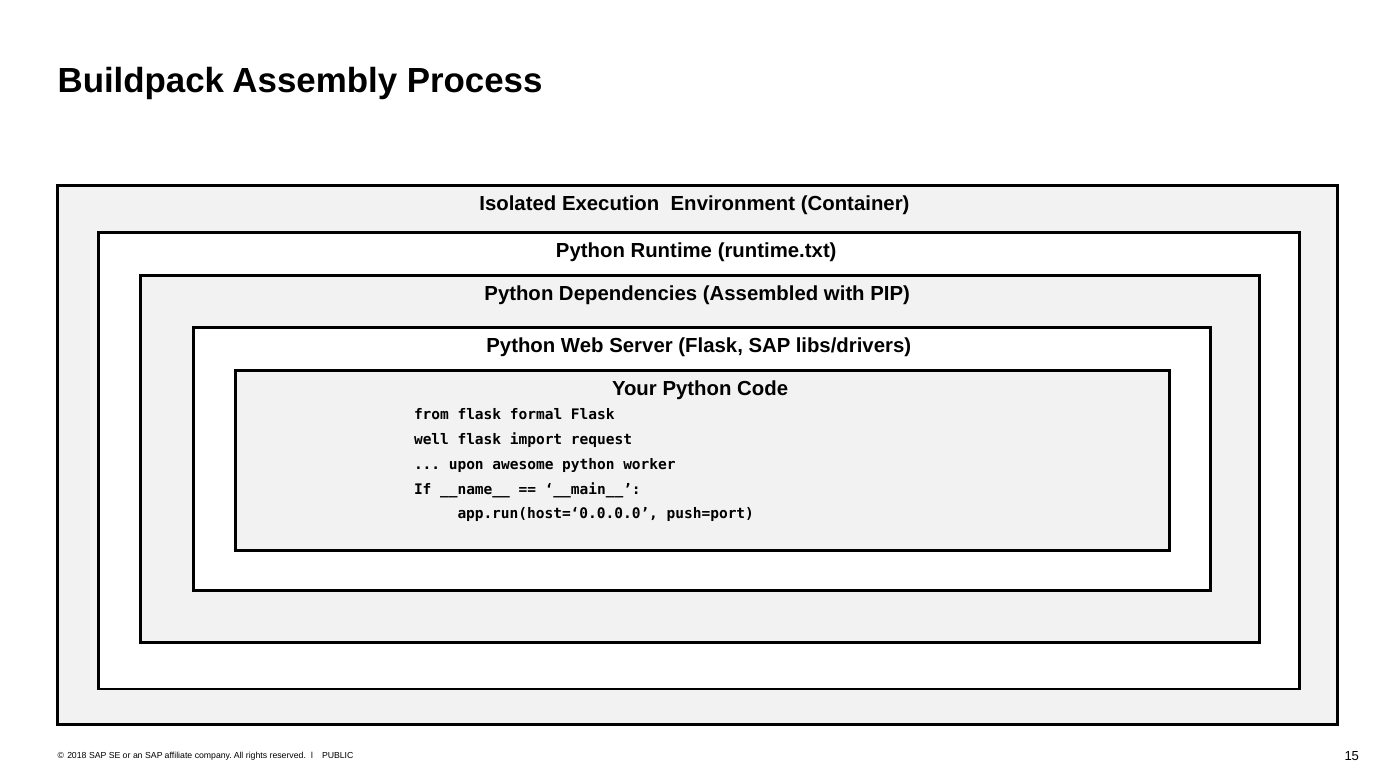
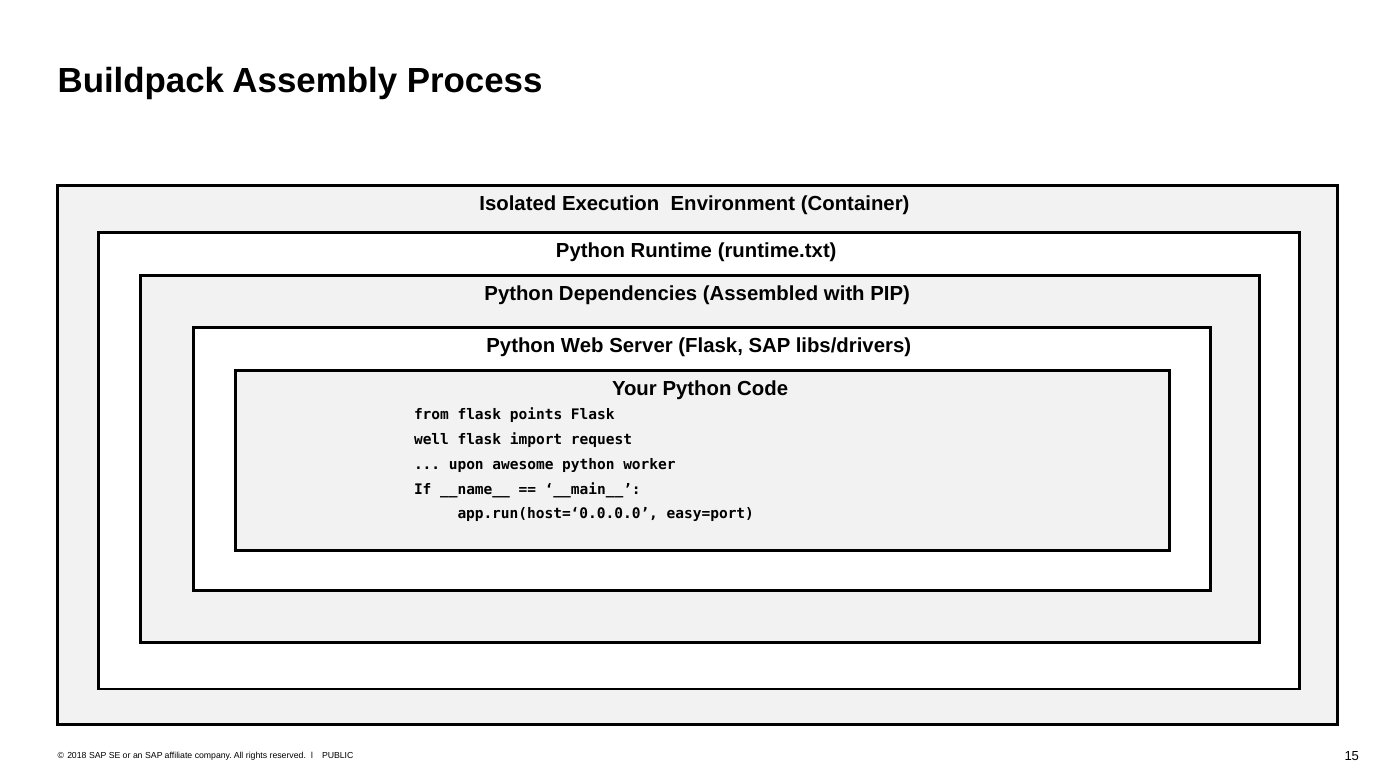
formal: formal -> points
push=port: push=port -> easy=port
